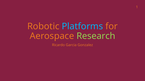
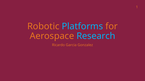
Research colour: light green -> light blue
